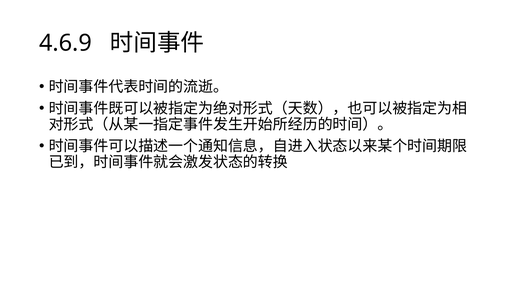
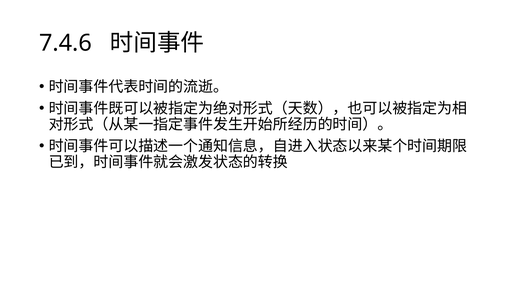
4.6.9: 4.6.9 -> 7.4.6
